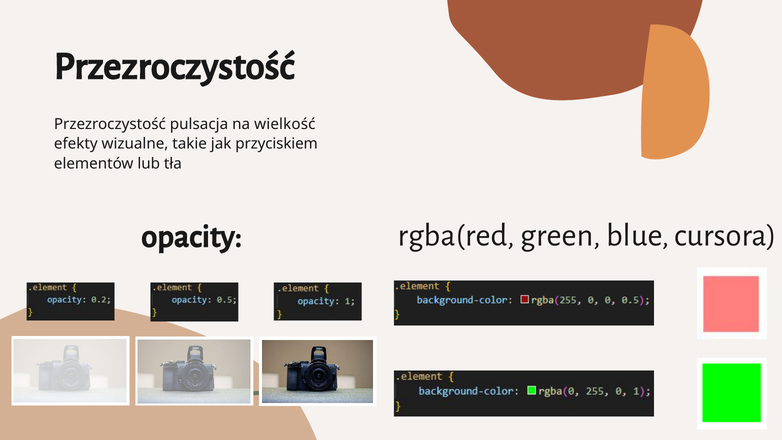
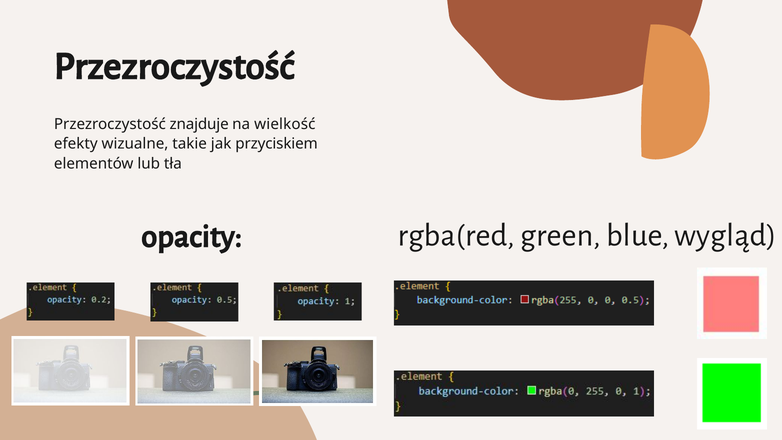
pulsacja: pulsacja -> znajduje
cursora: cursora -> wygląd
